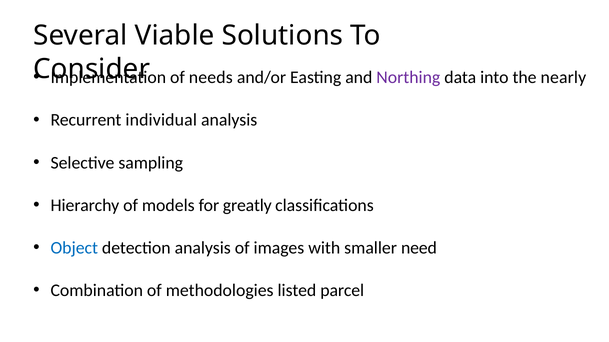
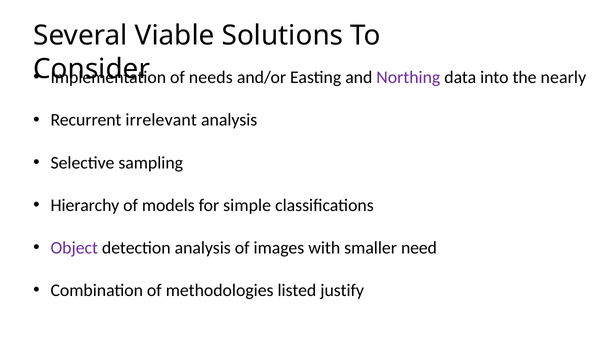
individual: individual -> irrelevant
greatly: greatly -> simple
Object colour: blue -> purple
parcel: parcel -> justify
